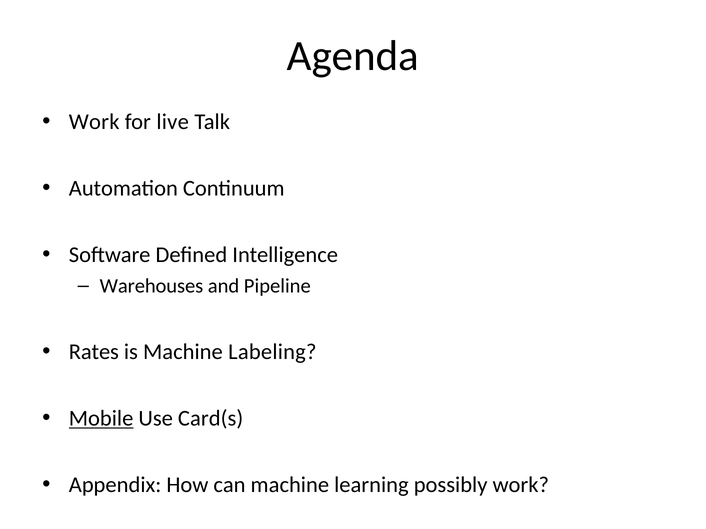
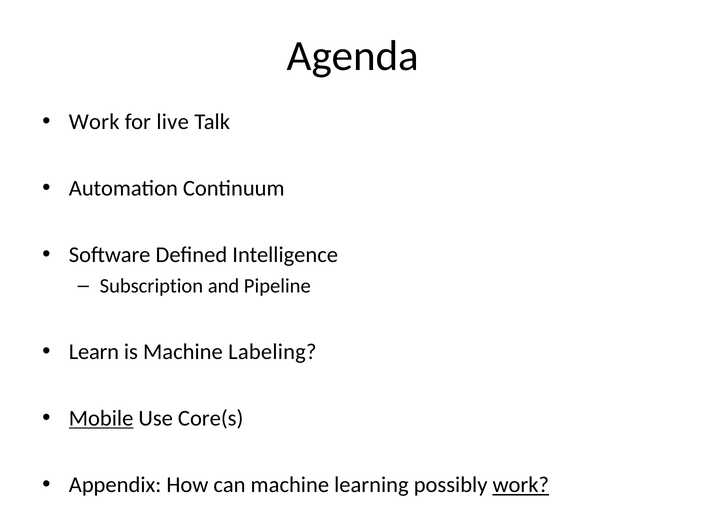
Warehouses: Warehouses -> Subscription
Rates: Rates -> Learn
Card(s: Card(s -> Core(s
work at (521, 485) underline: none -> present
